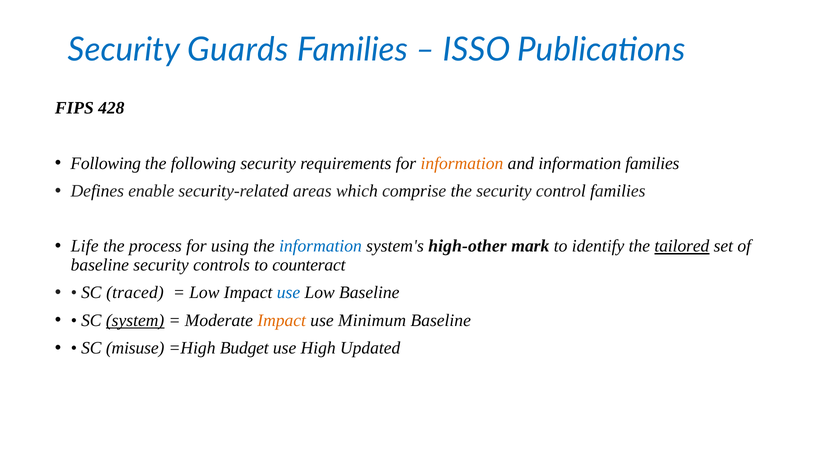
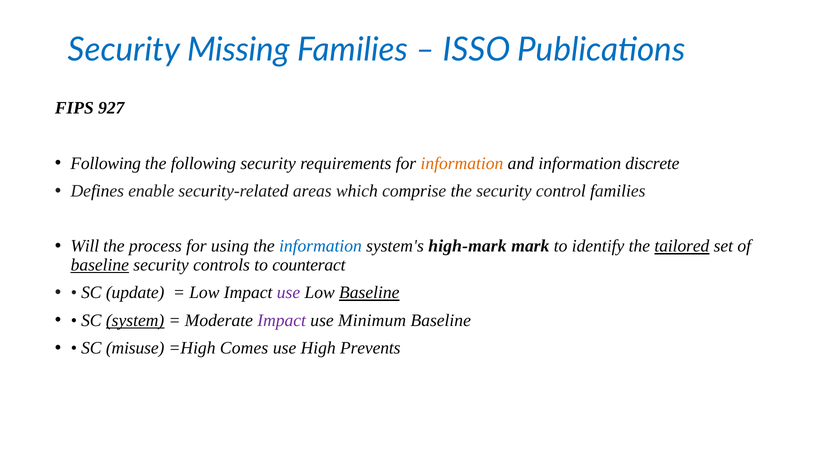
Guards: Guards -> Missing
428: 428 -> 927
information families: families -> discrete
Life: Life -> Will
high-other: high-other -> high-mark
baseline at (100, 265) underline: none -> present
traced: traced -> update
use at (289, 293) colour: blue -> purple
Baseline at (369, 293) underline: none -> present
Impact at (282, 321) colour: orange -> purple
Budget: Budget -> Comes
Updated: Updated -> Prevents
